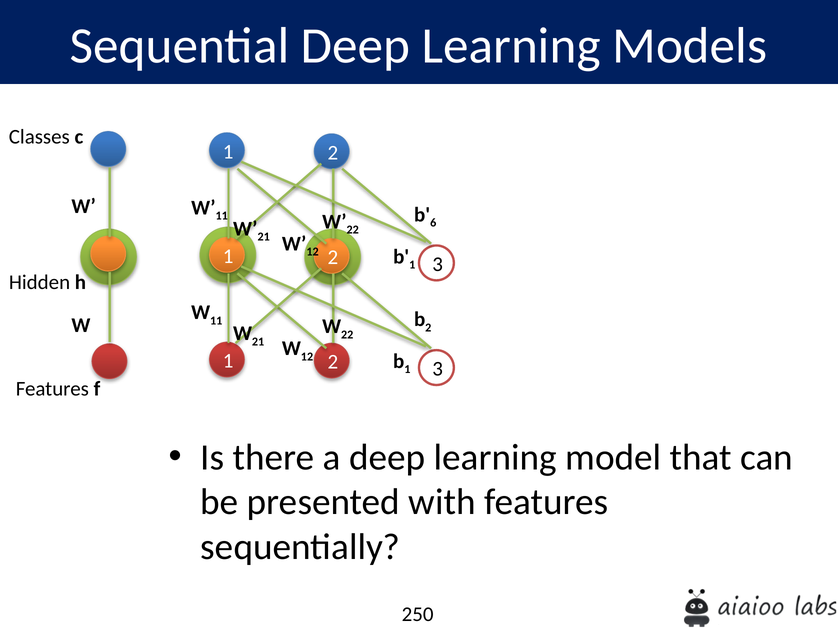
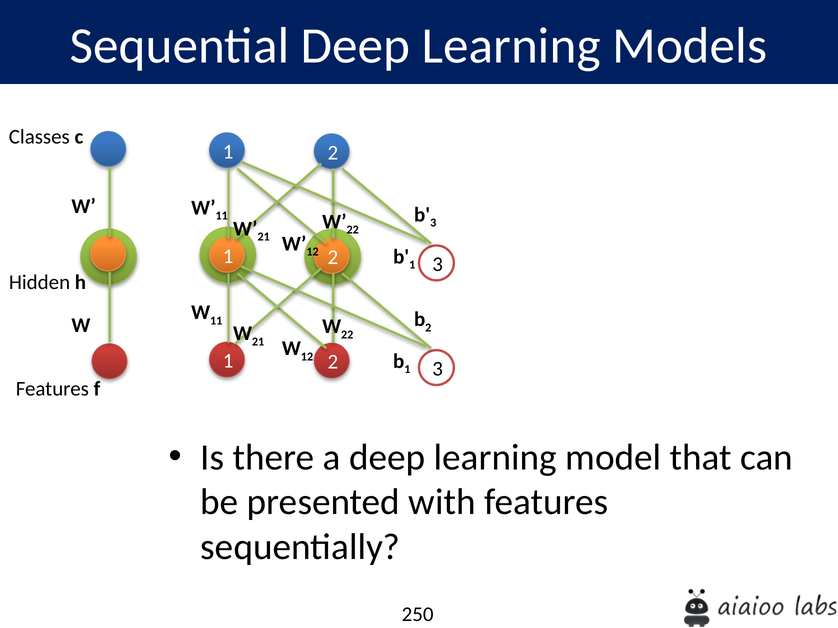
6 at (433, 223): 6 -> 3
